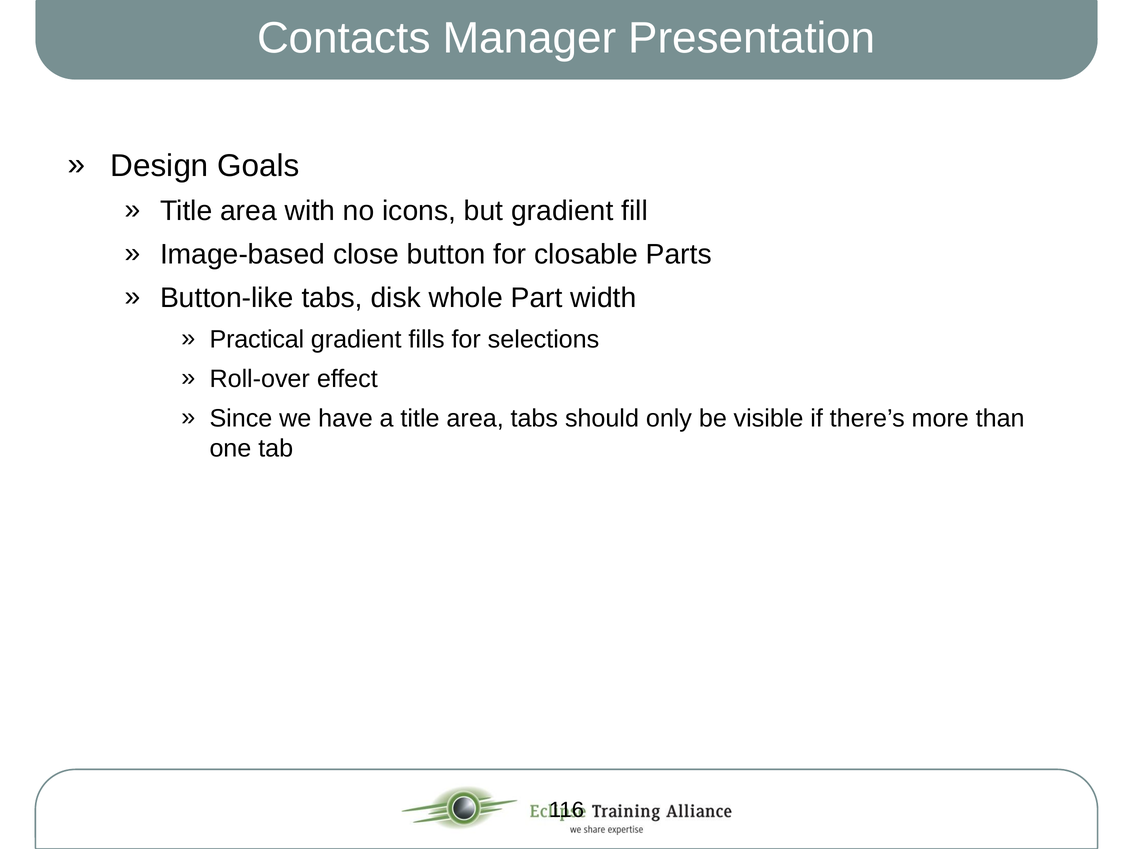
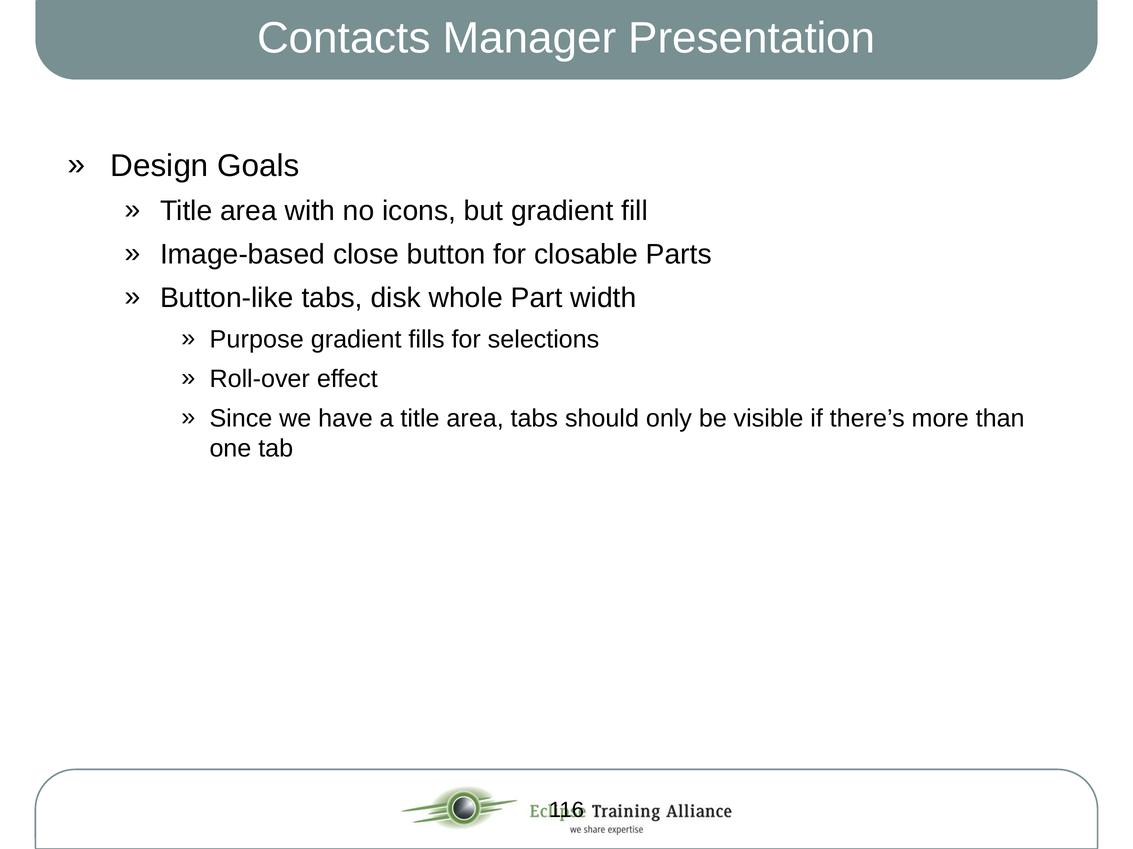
Practical: Practical -> Purpose
